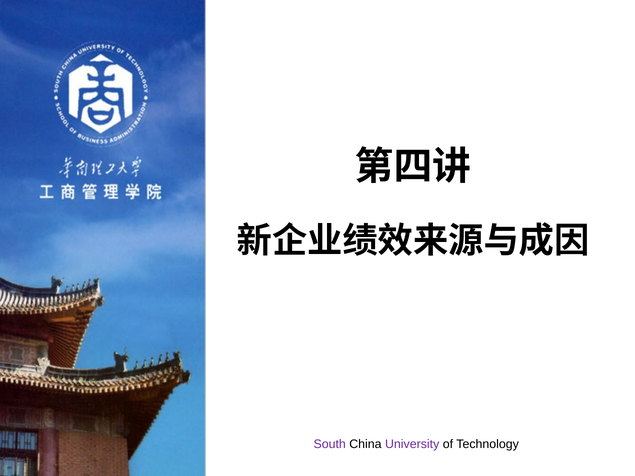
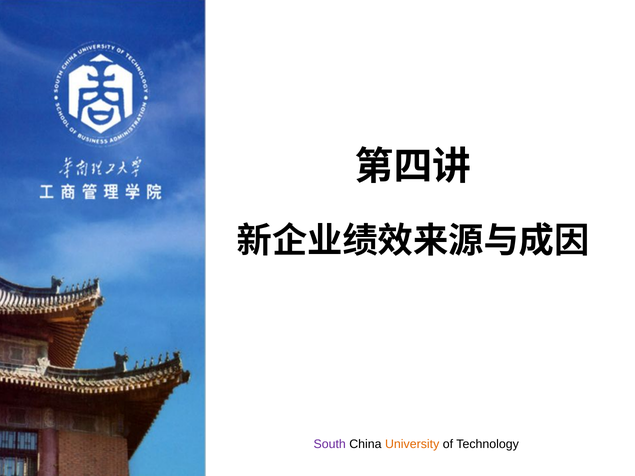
University colour: purple -> orange
